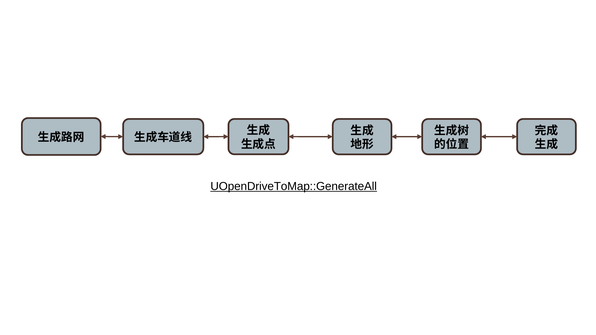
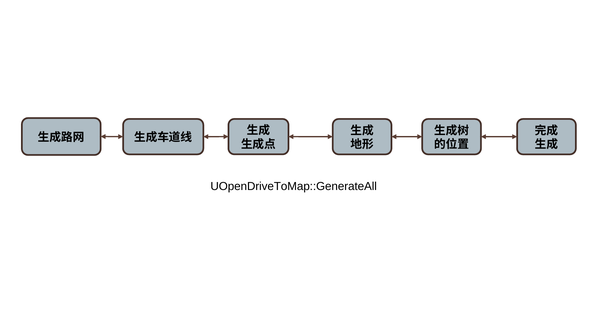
UOpenDriveToMap::GenerateAll underline: present -> none
